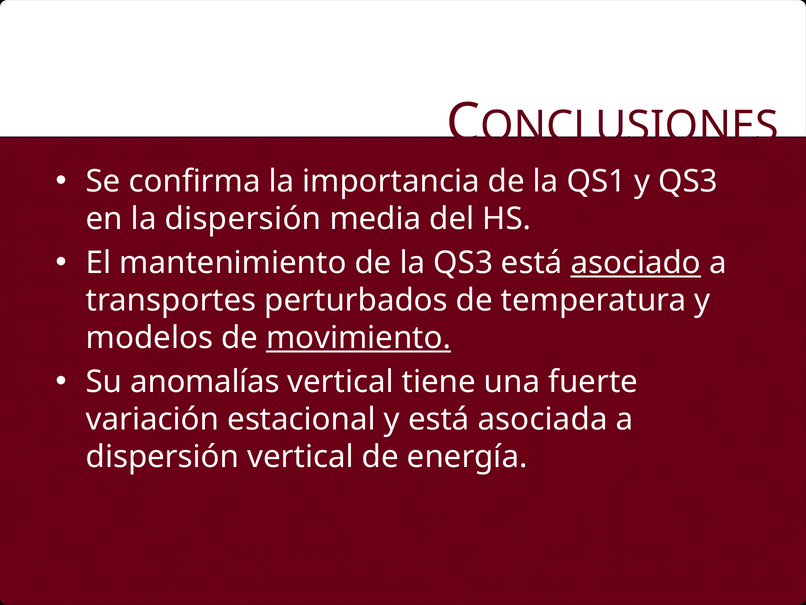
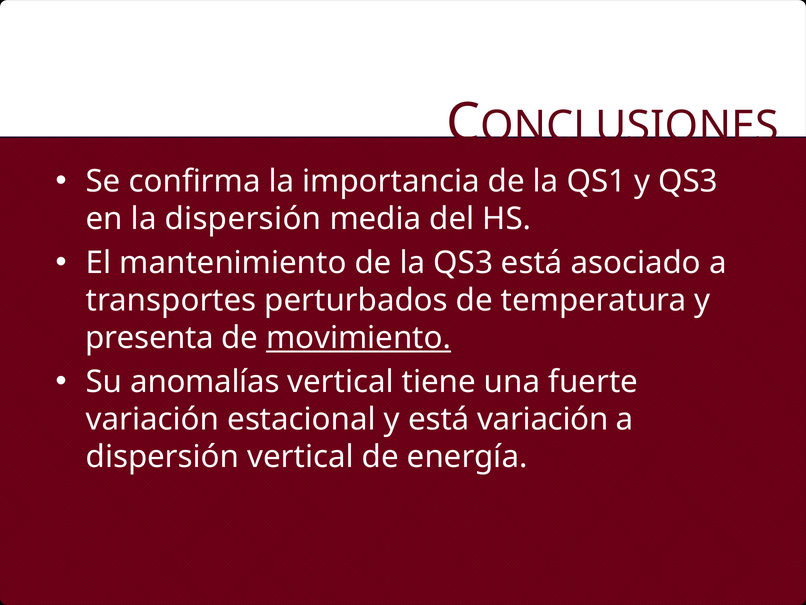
asociado underline: present -> none
modelos: modelos -> presenta
está asociada: asociada -> variación
